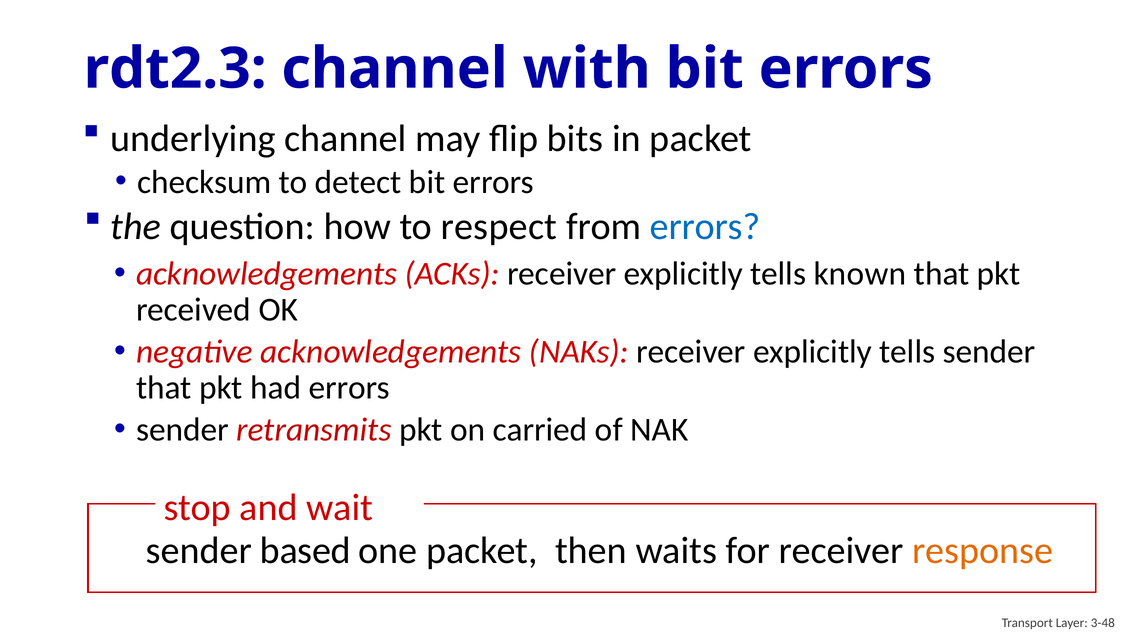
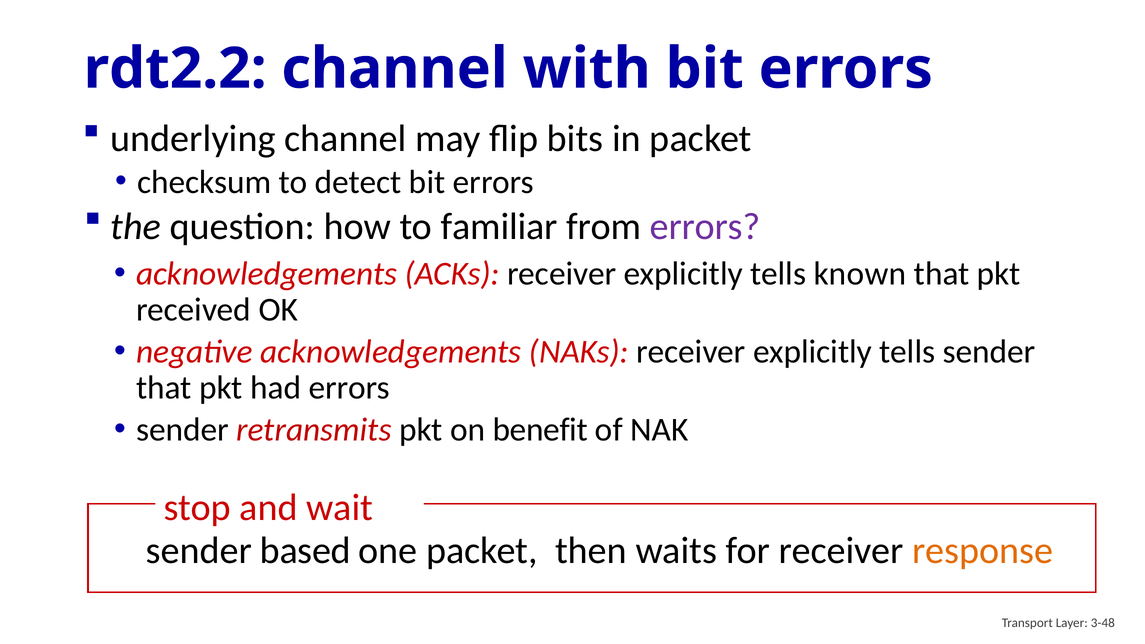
rdt2.3: rdt2.3 -> rdt2.2
respect: respect -> familiar
errors at (705, 227) colour: blue -> purple
carried: carried -> benefit
